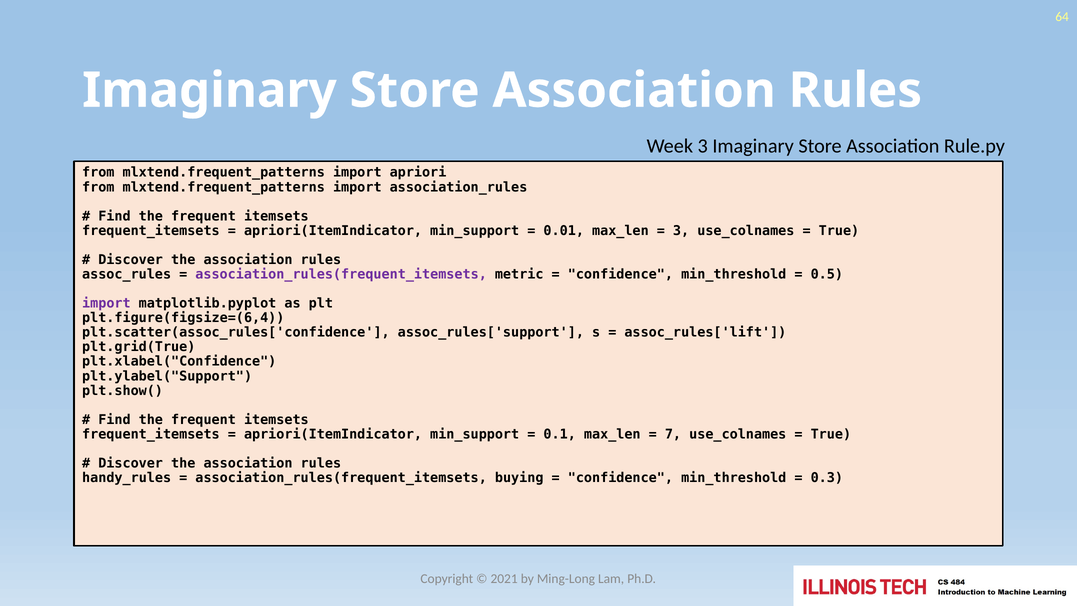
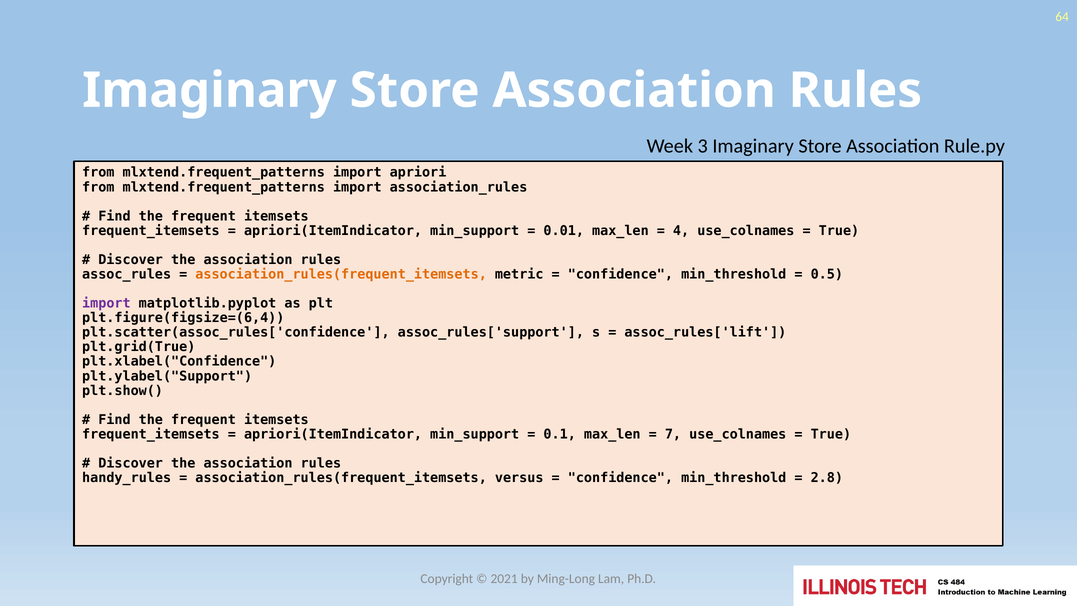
3 at (681, 231): 3 -> 4
association_rules(frequent_itemsets at (341, 274) colour: purple -> orange
buying: buying -> versus
0.3: 0.3 -> 2.8
